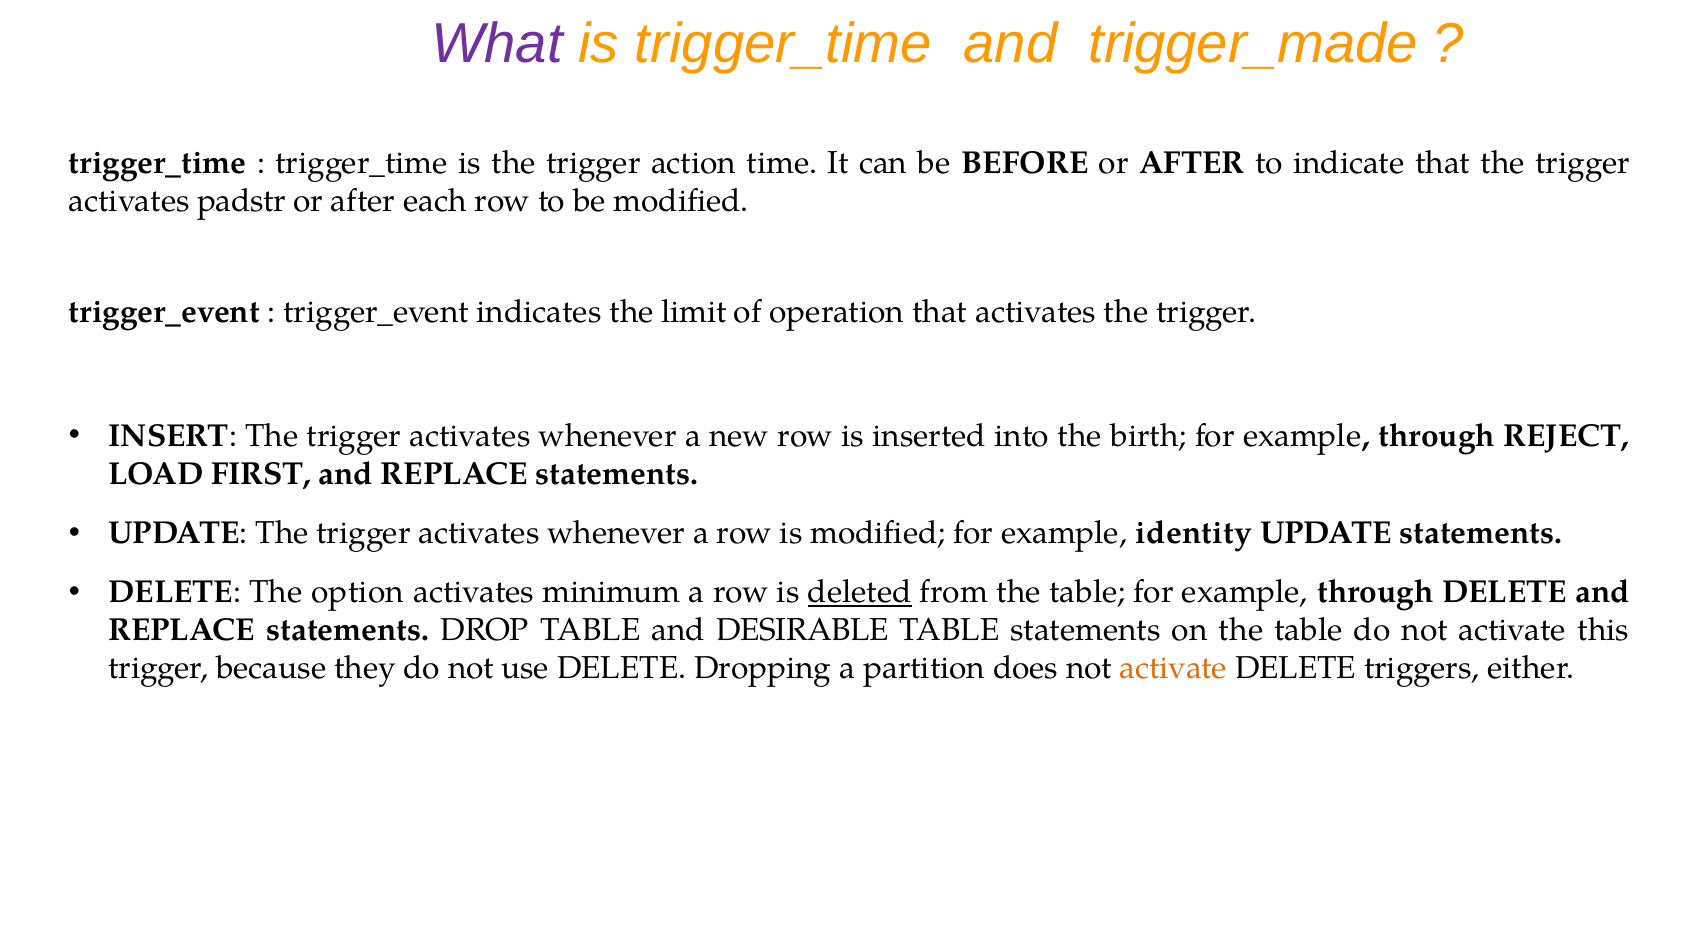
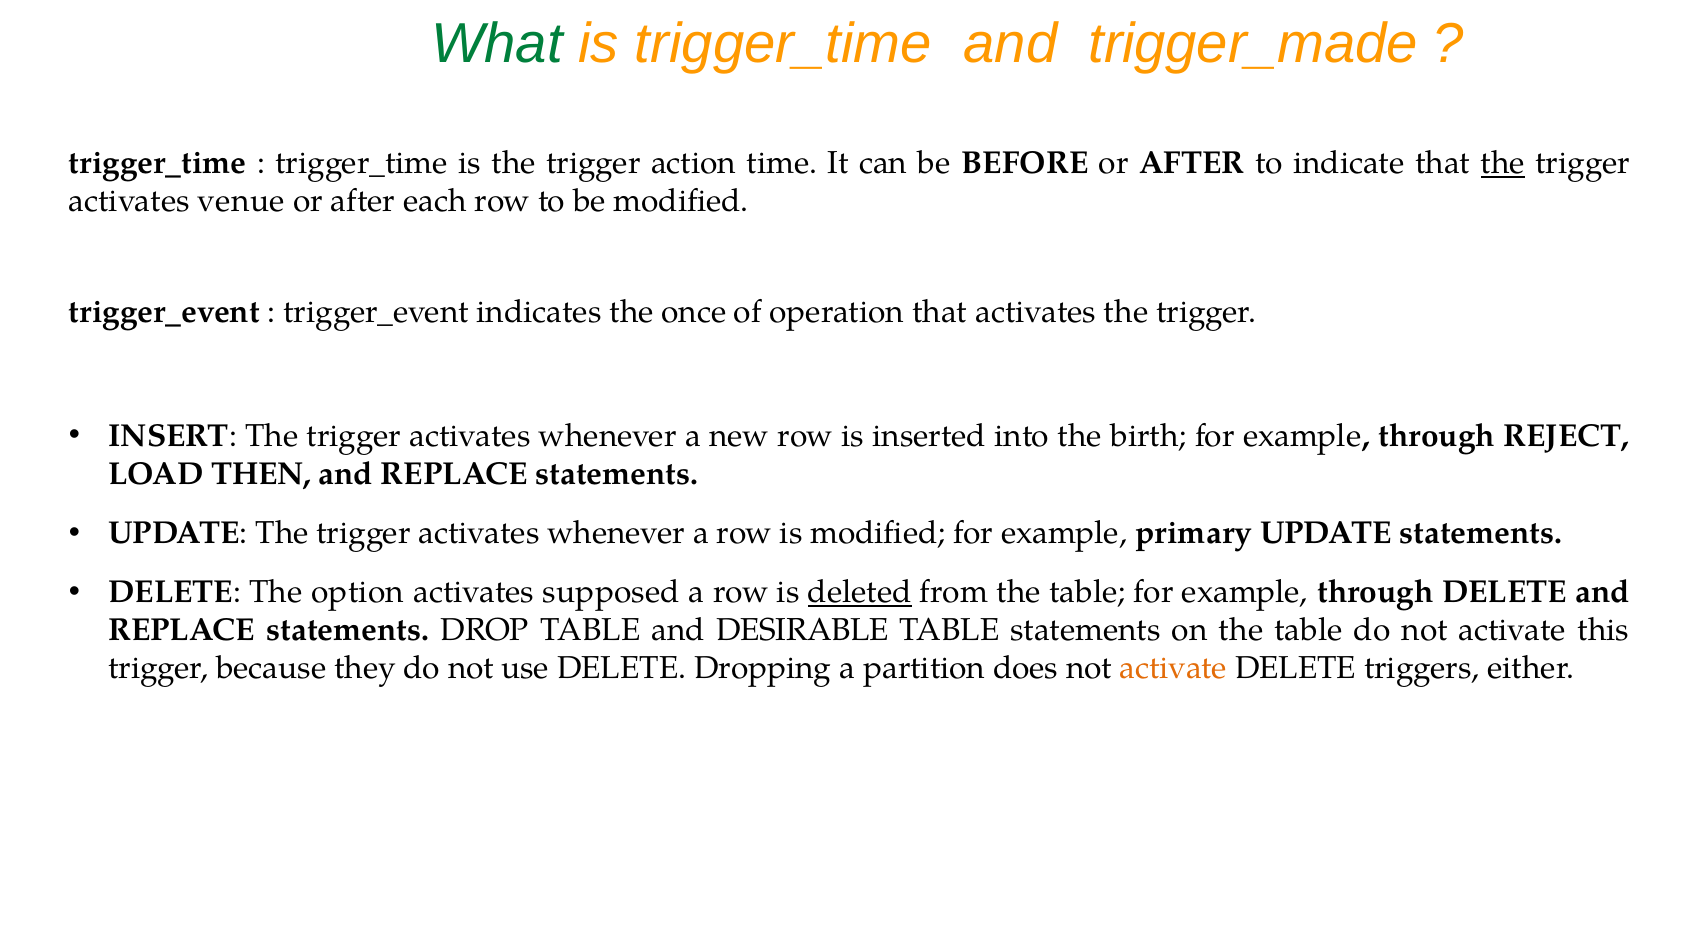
What colour: purple -> green
the at (1503, 164) underline: none -> present
padstr: padstr -> venue
limit: limit -> once
FIRST: FIRST -> THEN
identity: identity -> primary
minimum: minimum -> supposed
